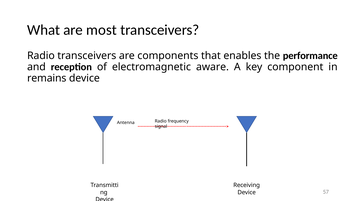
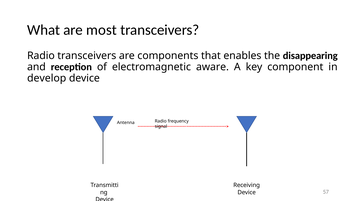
performance: performance -> disappearing
remains: remains -> develop
